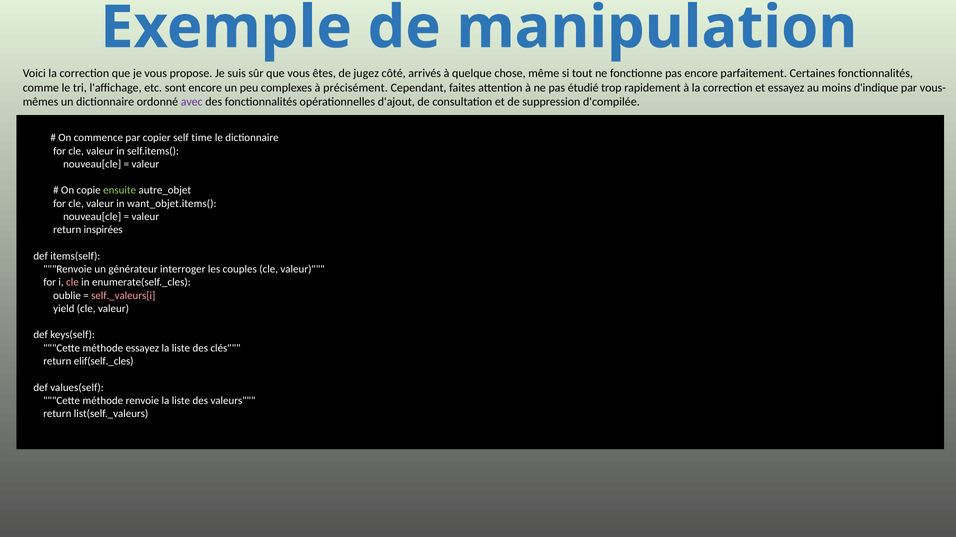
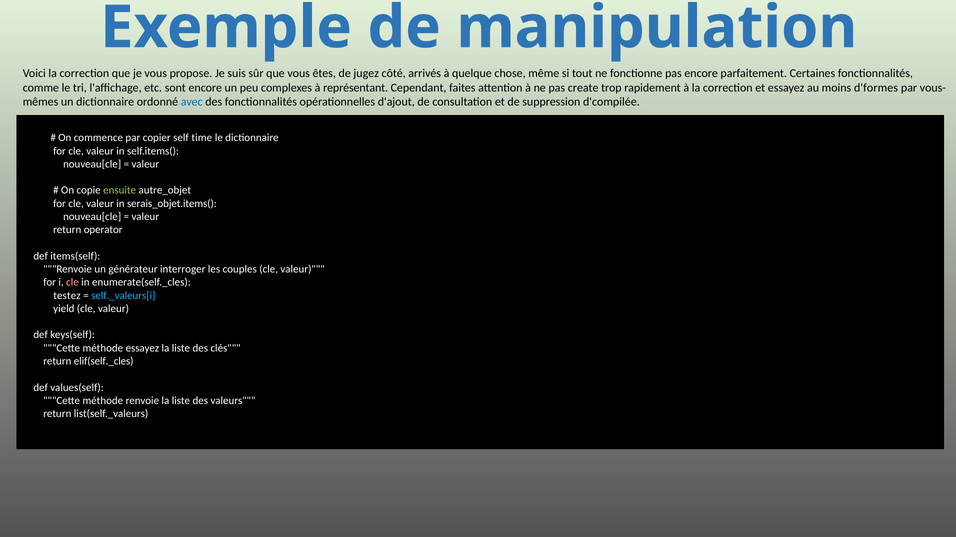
précisément: précisément -> représentant
étudié: étudié -> create
d'indique: d'indique -> d'formes
avec colour: purple -> blue
want_objet.items(: want_objet.items( -> serais_objet.items(
inspirées: inspirées -> operator
oublie: oublie -> testez
self._valeurs[i colour: pink -> light blue
